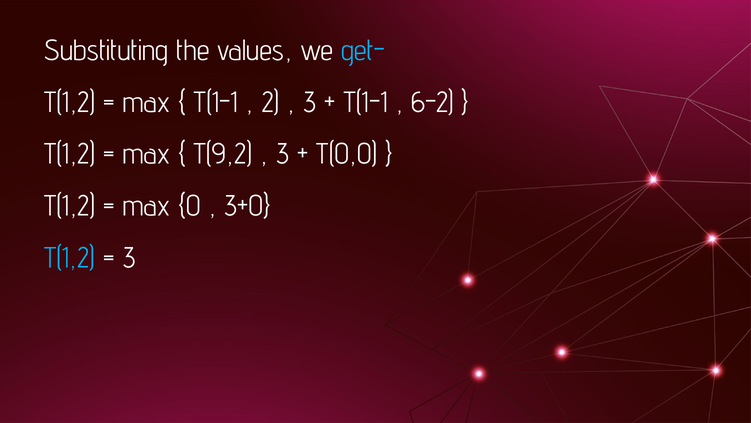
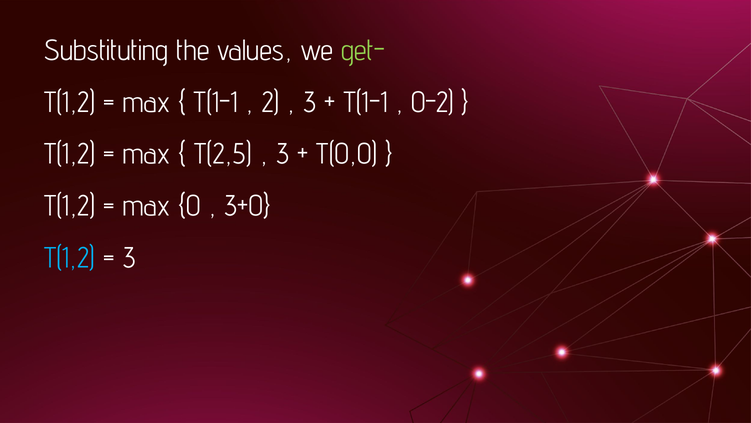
get- colour: light blue -> light green
6-2: 6-2 -> 0-2
T(9,2: T(9,2 -> T(2,5
